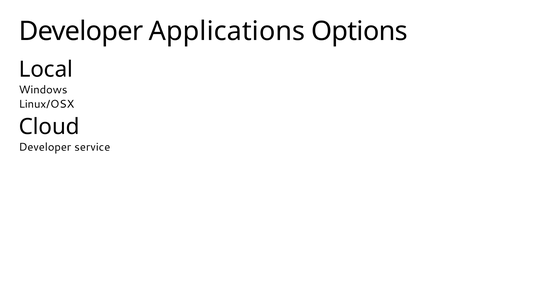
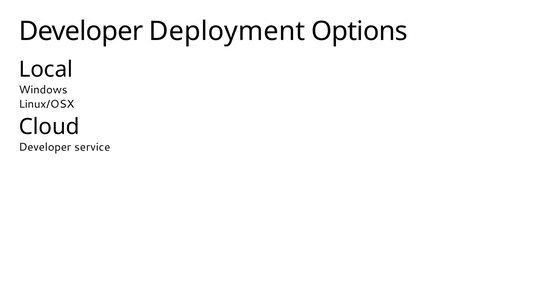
Applications: Applications -> Deployment
